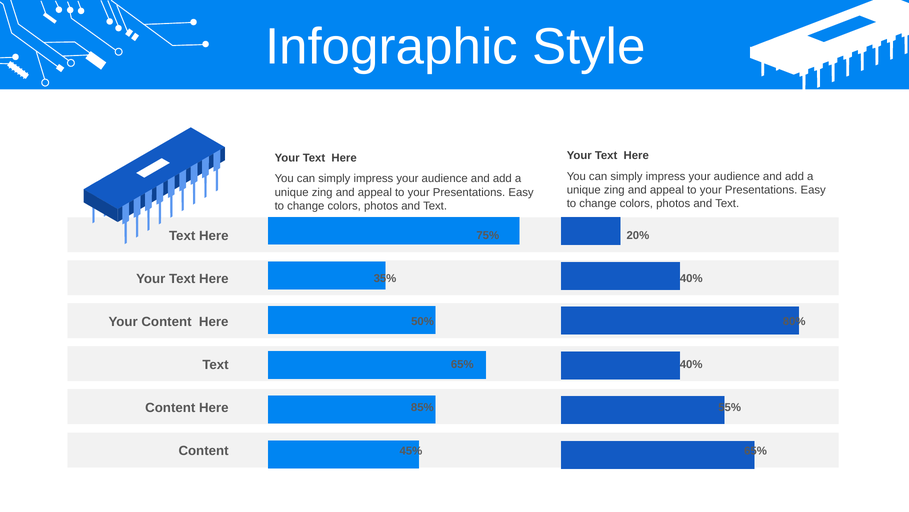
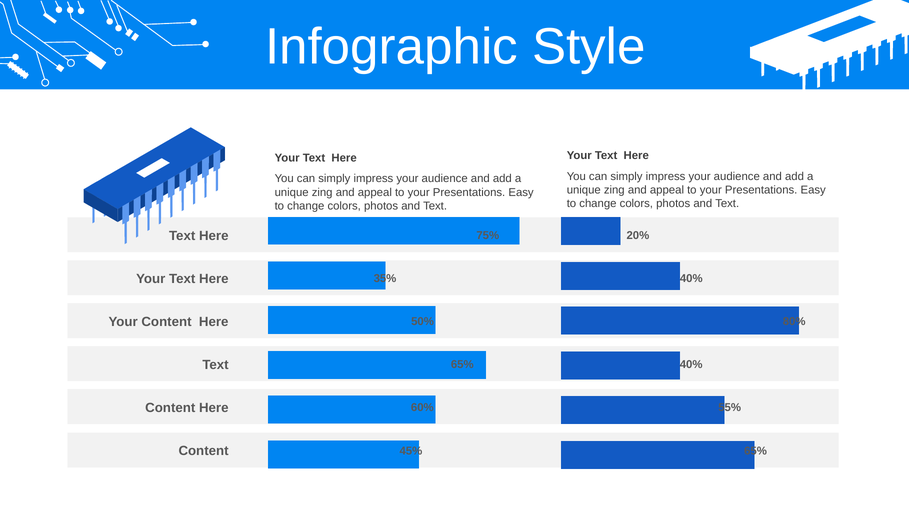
85%: 85% -> 60%
